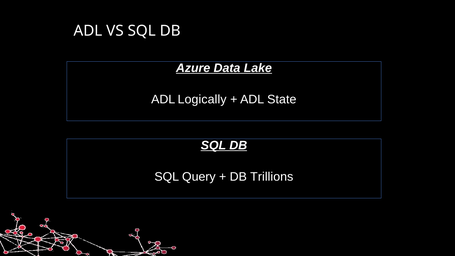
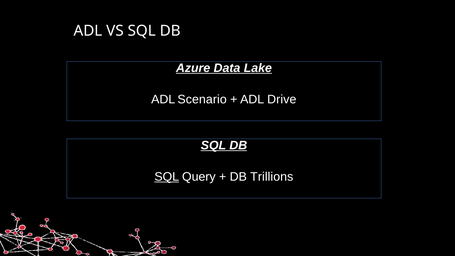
Logically: Logically -> Scenario
State: State -> Drive
SQL at (167, 177) underline: none -> present
